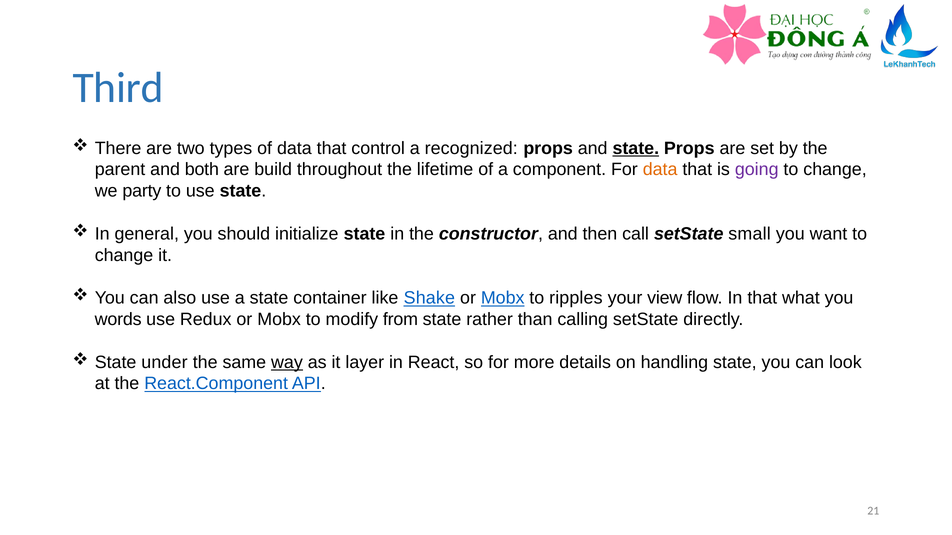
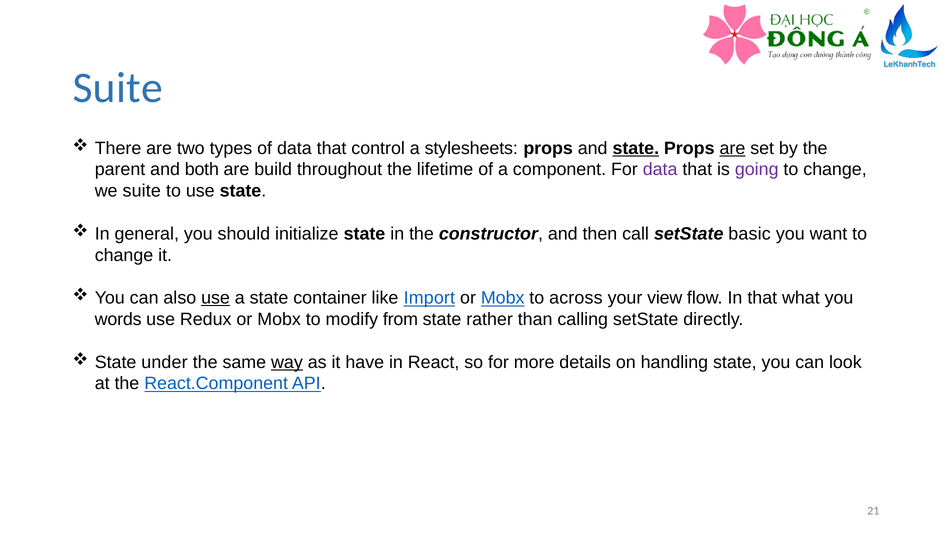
Third at (118, 88): Third -> Suite
recognized: recognized -> stylesheets
are at (732, 148) underline: none -> present
data at (660, 170) colour: orange -> purple
we party: party -> suite
small: small -> basic
use at (216, 298) underline: none -> present
Shake: Shake -> Import
ripples: ripples -> across
layer: layer -> have
